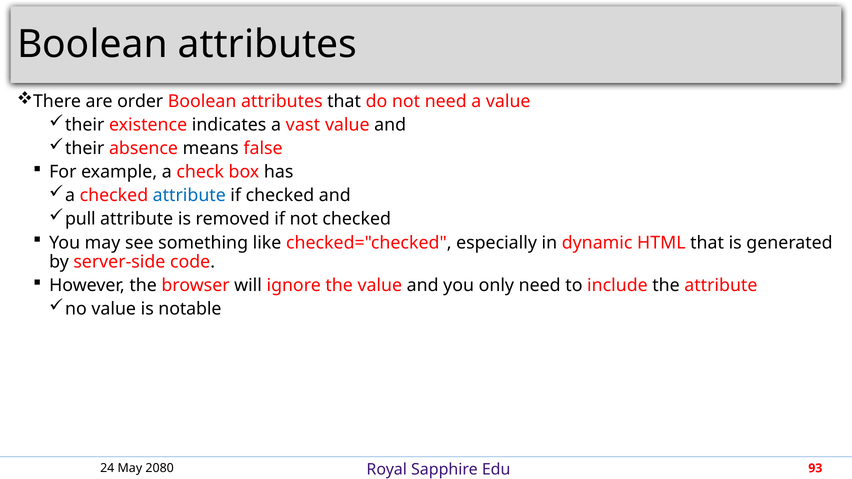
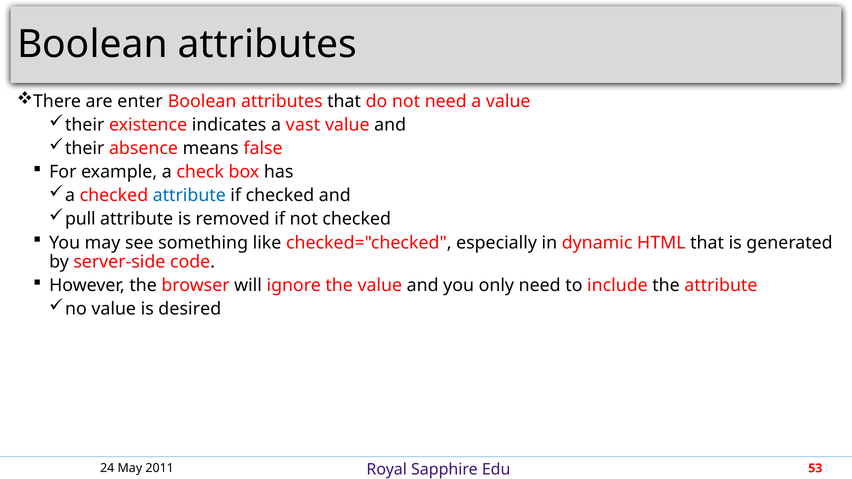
order: order -> enter
notable: notable -> desired
2080: 2080 -> 2011
93: 93 -> 53
